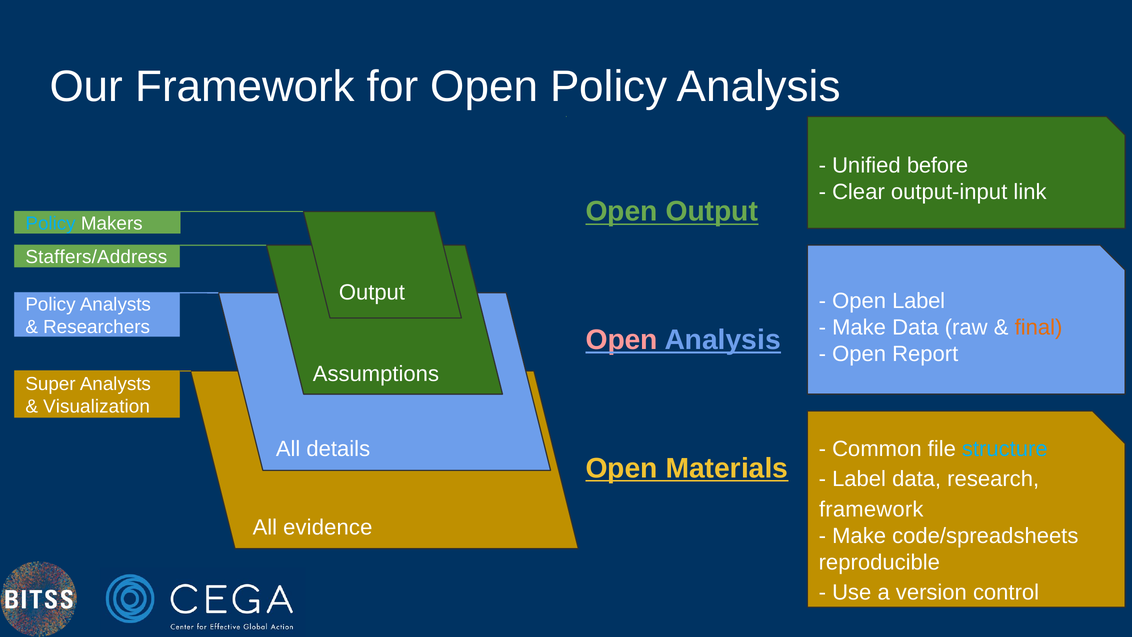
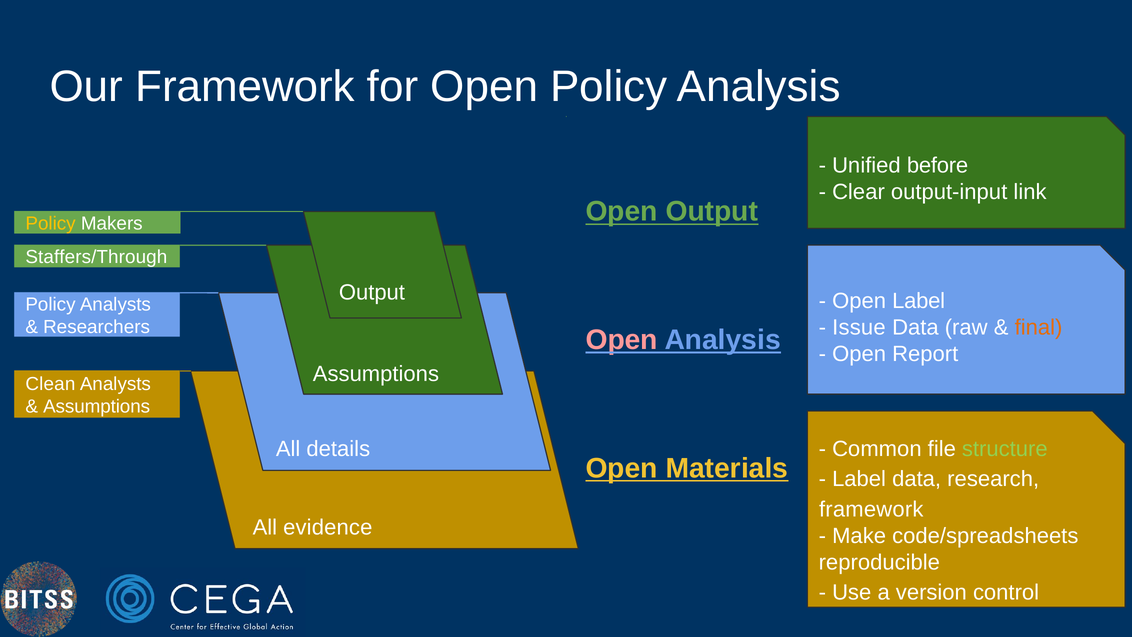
Policy at (51, 223) colour: light blue -> yellow
Staffers/Address: Staffers/Address -> Staffers/Through
Make at (859, 327): Make -> Issue
Super: Super -> Clean
Visualization at (97, 406): Visualization -> Assumptions
structure colour: light blue -> light green
